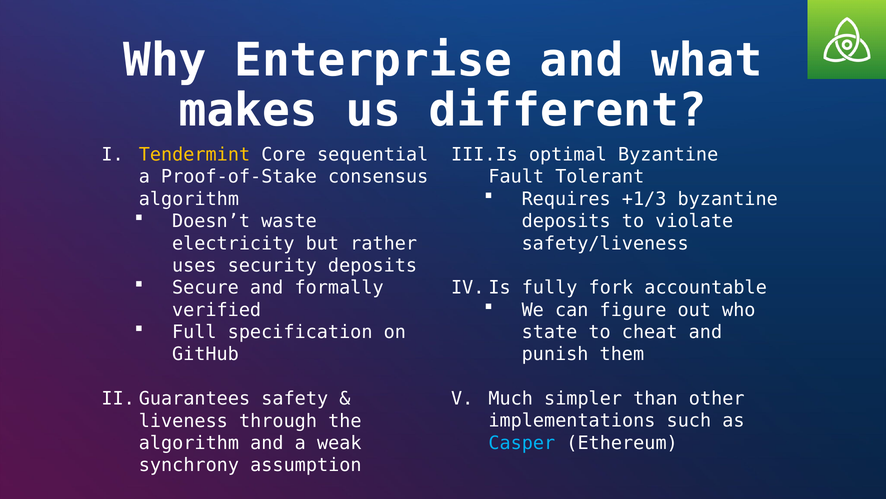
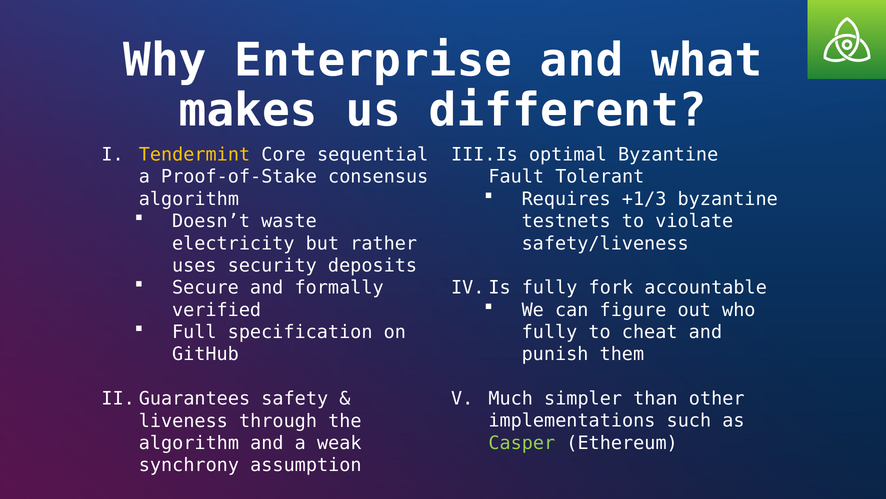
deposits at (566, 221): deposits -> testnets
state at (549, 332): state -> fully
Casper colour: light blue -> light green
